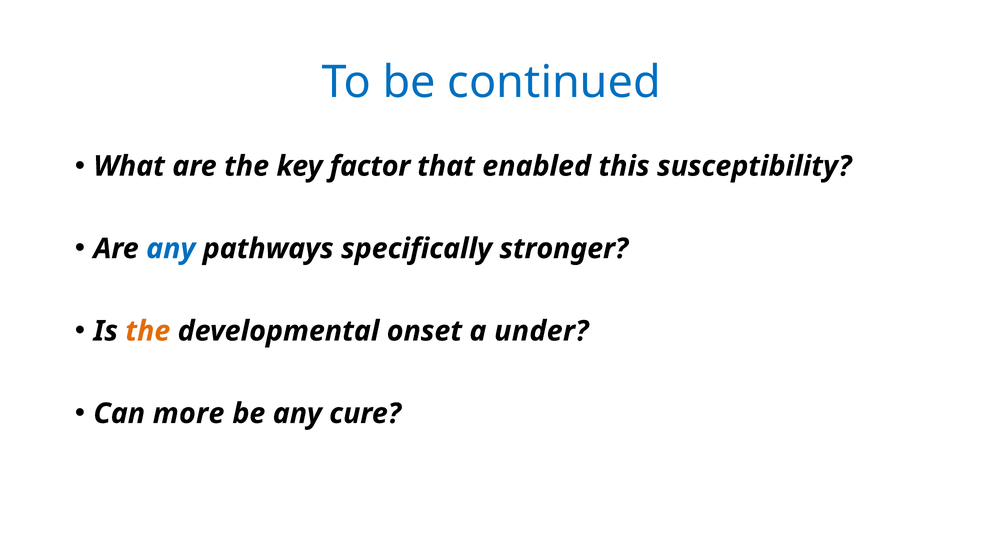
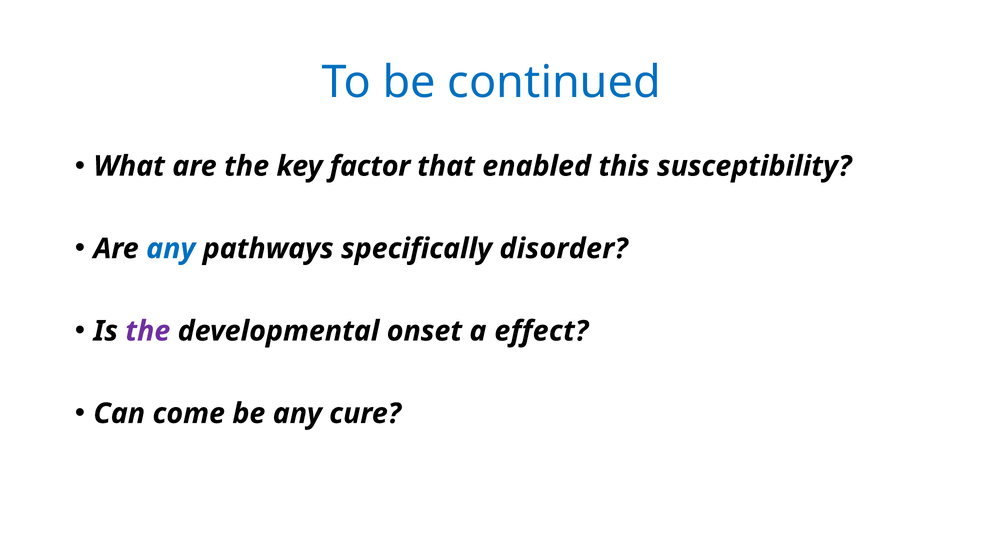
stronger: stronger -> disorder
the at (148, 331) colour: orange -> purple
under: under -> effect
more: more -> come
